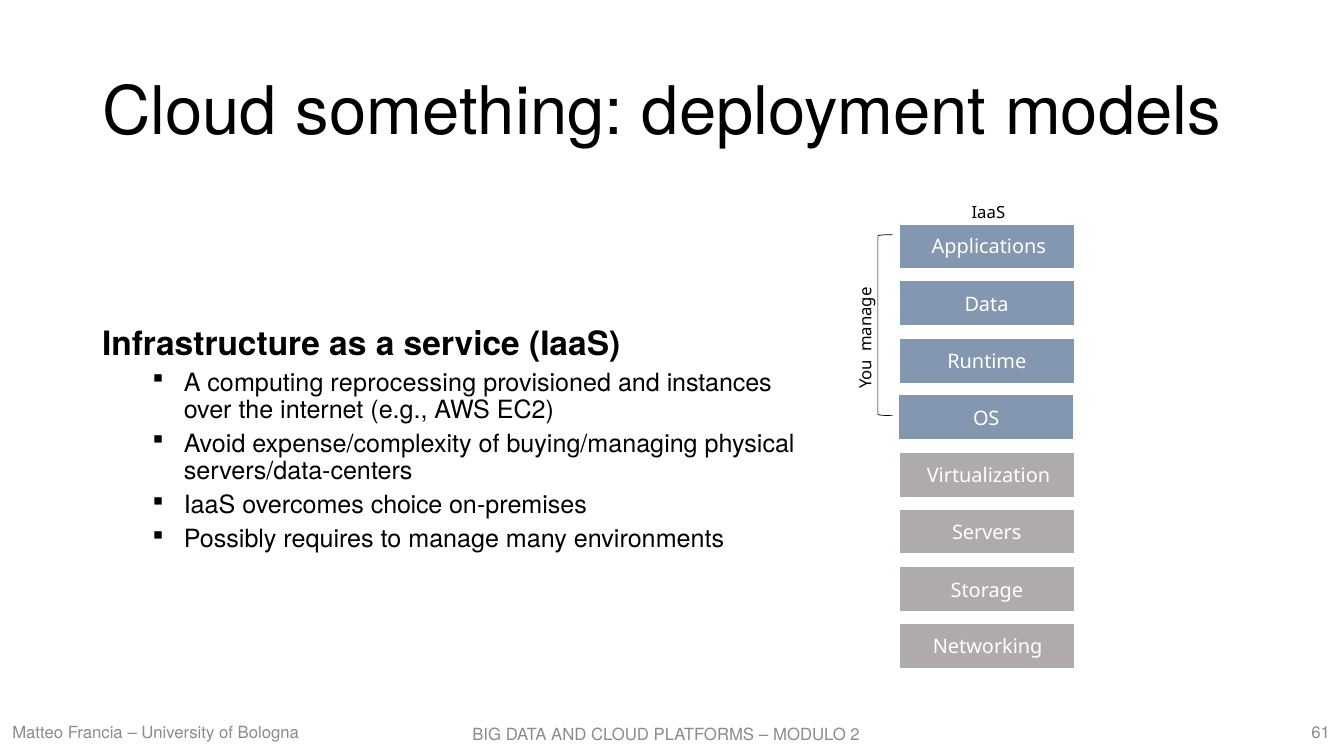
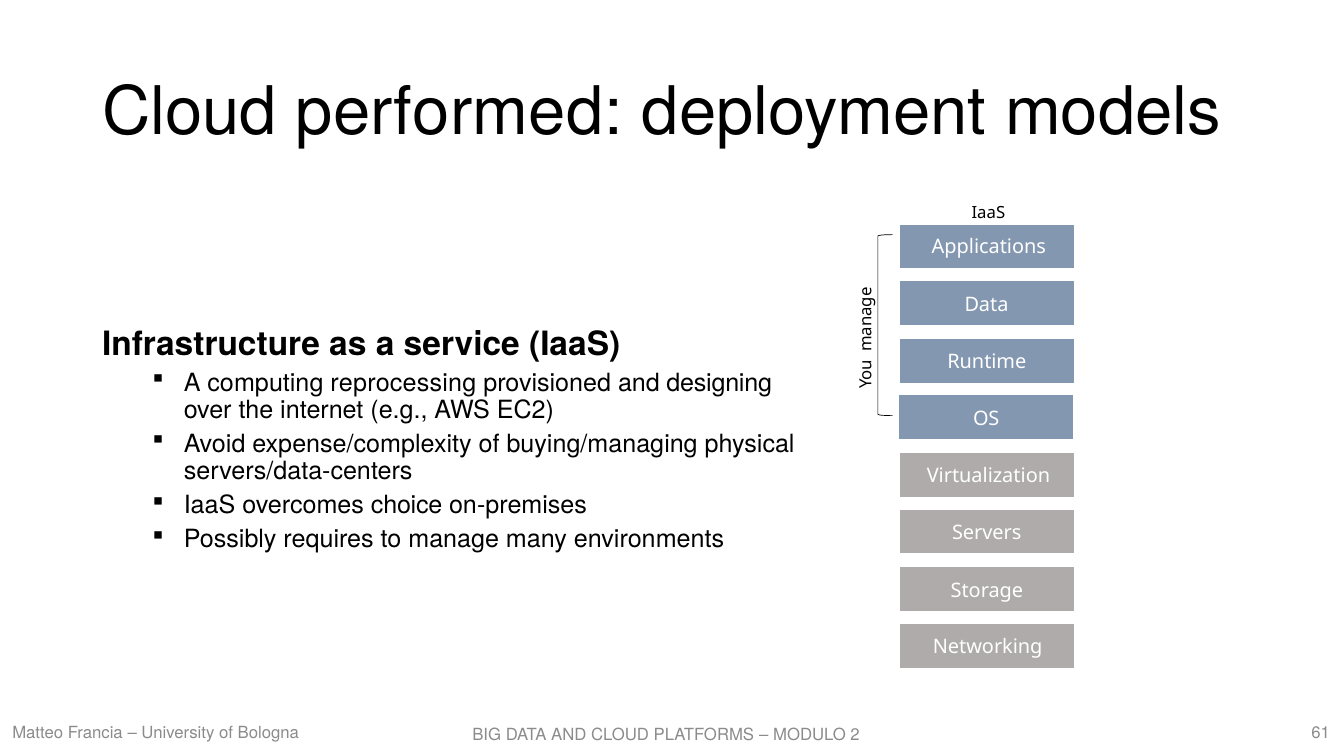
something: something -> performed
instances: instances -> designing
